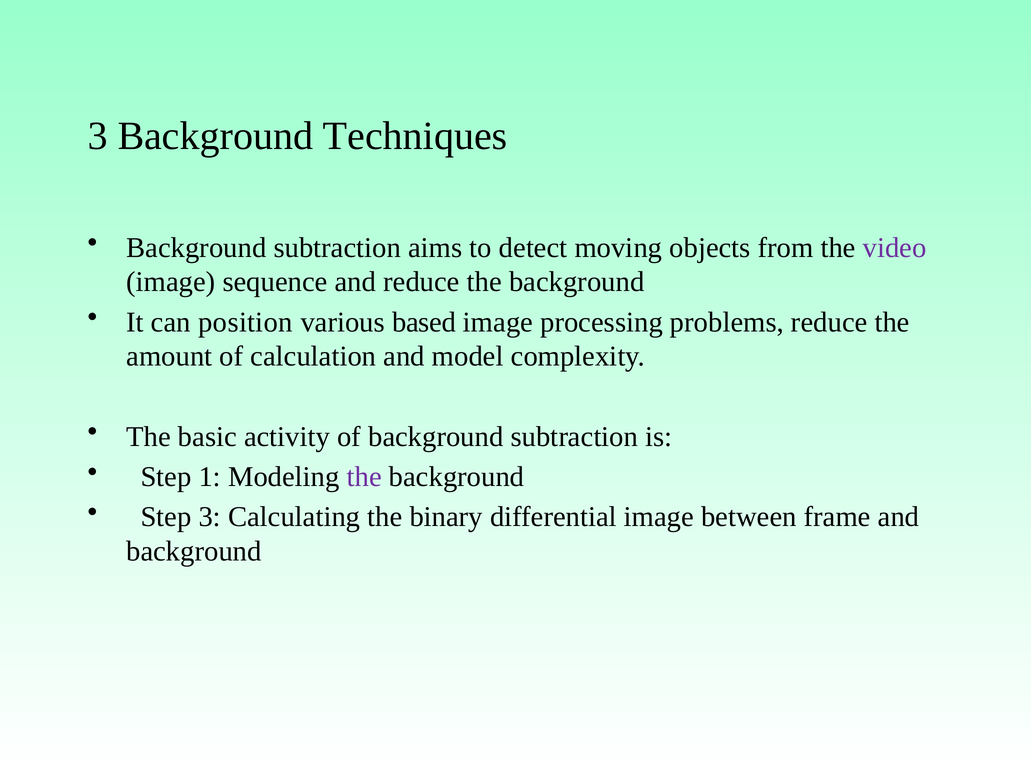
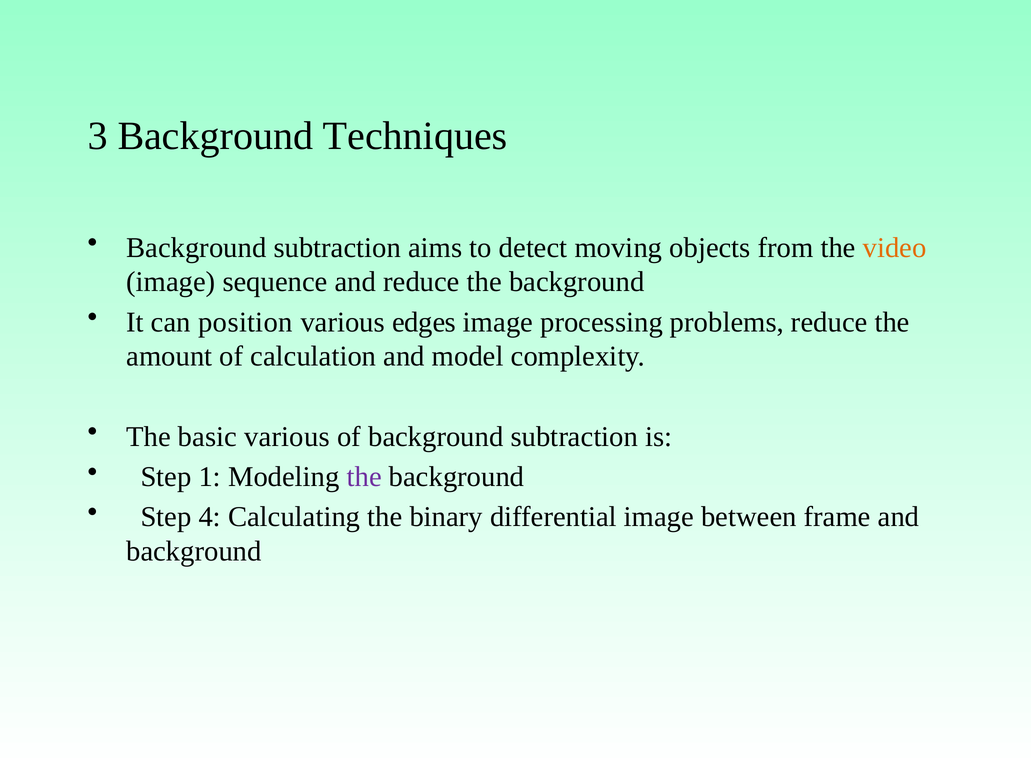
video colour: purple -> orange
based: based -> edges
basic activity: activity -> various
Step 3: 3 -> 4
